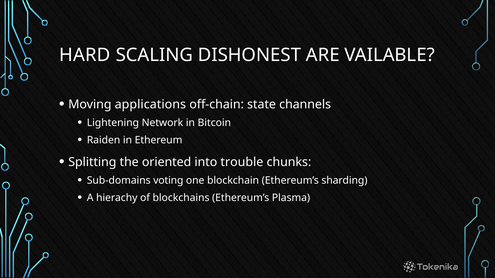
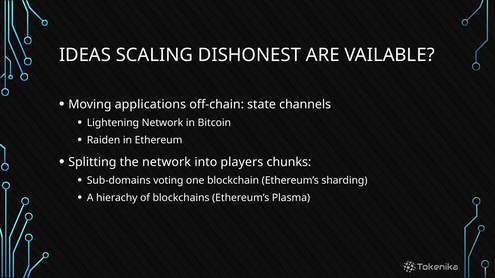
HARD: HARD -> IDEAS
the oriented: oriented -> network
trouble: trouble -> players
